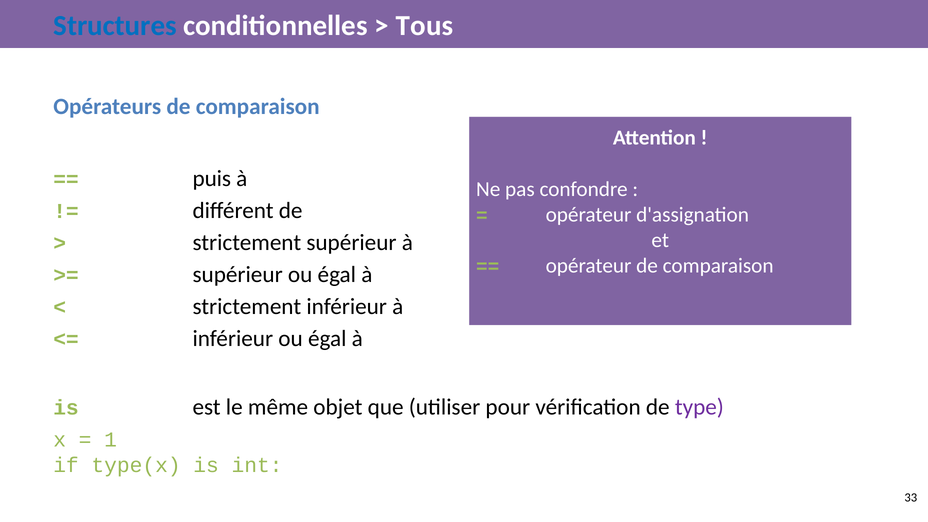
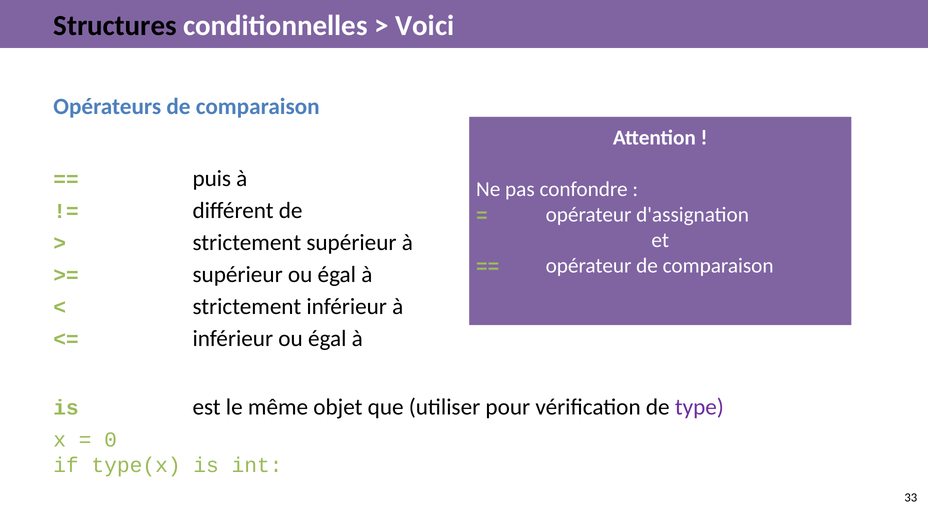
Structures colour: blue -> black
Tous: Tous -> Voici
1: 1 -> 0
